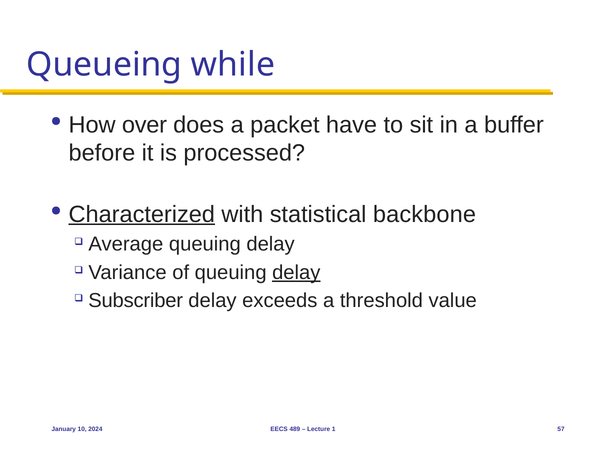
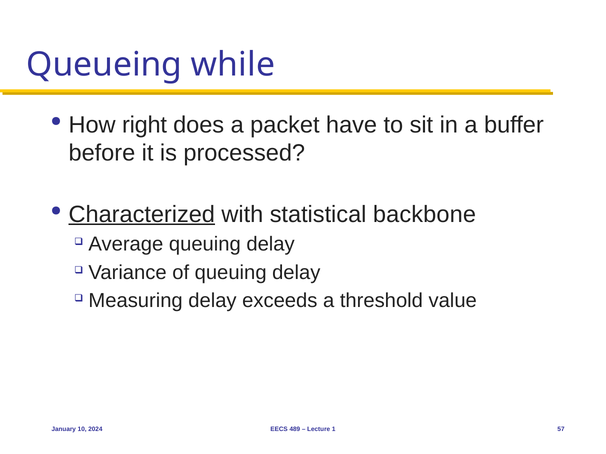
over: over -> right
delay at (296, 273) underline: present -> none
Subscriber: Subscriber -> Measuring
